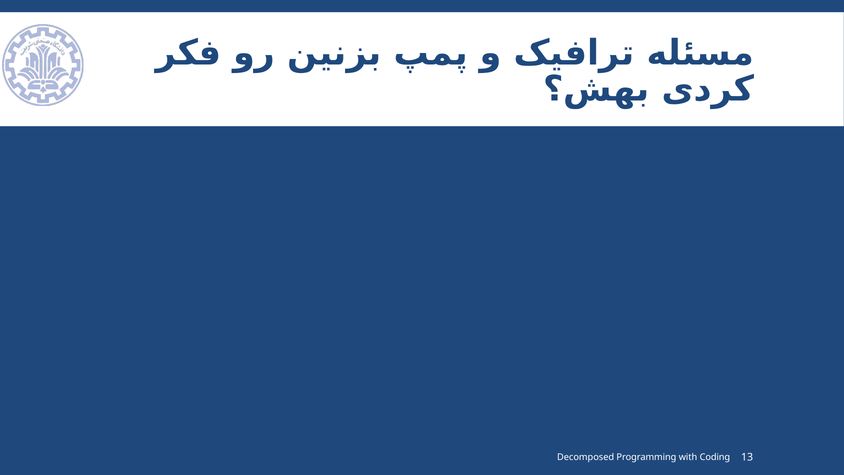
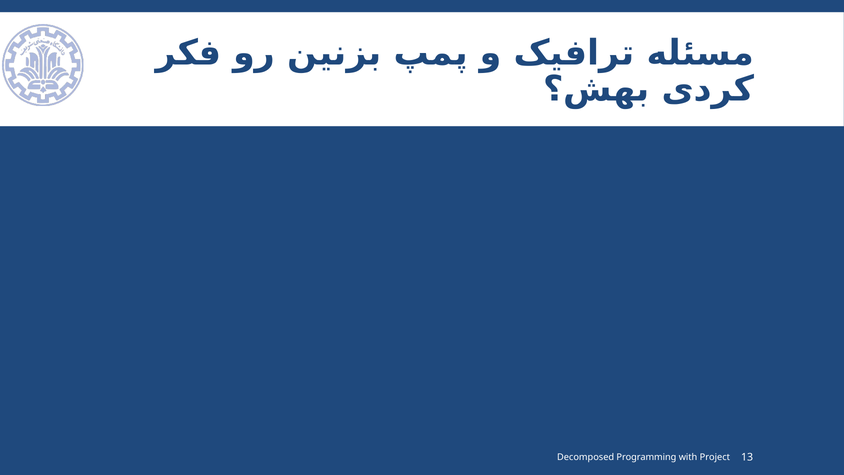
Coding: Coding -> Project
